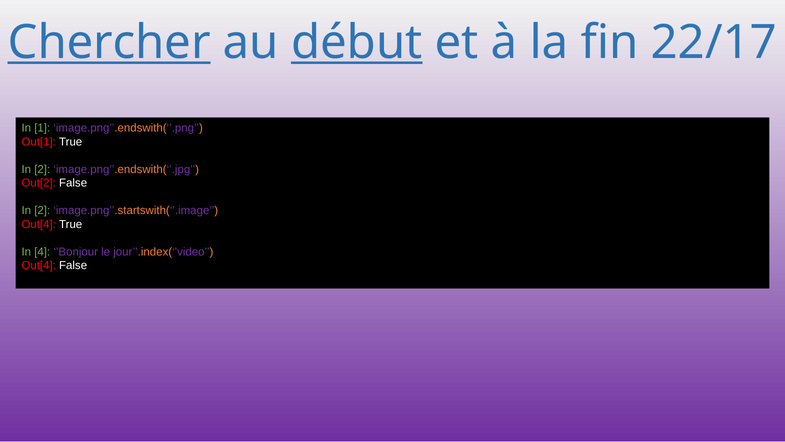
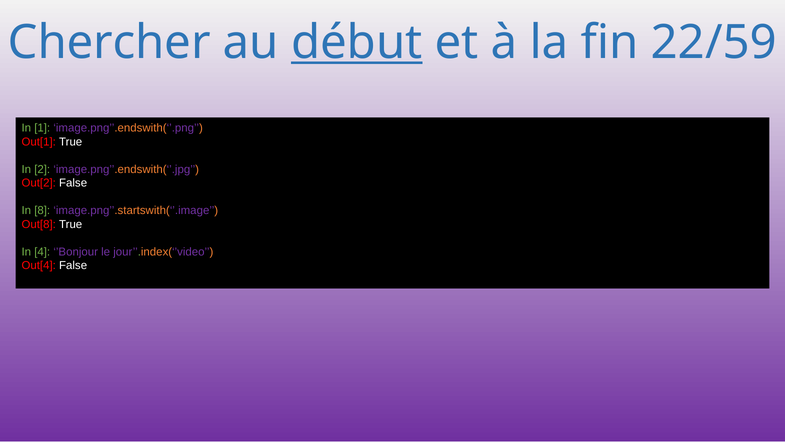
Chercher underline: present -> none
22/17: 22/17 -> 22/59
2 at (42, 210): 2 -> 8
Out[4 at (39, 224): Out[4 -> Out[8
